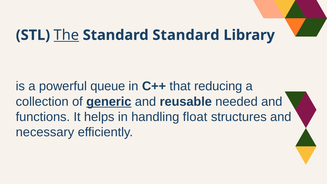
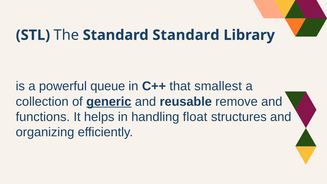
The underline: present -> none
reducing: reducing -> smallest
needed: needed -> remove
necessary: necessary -> organizing
